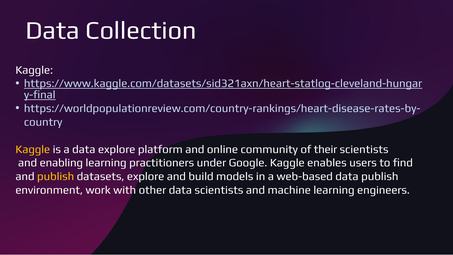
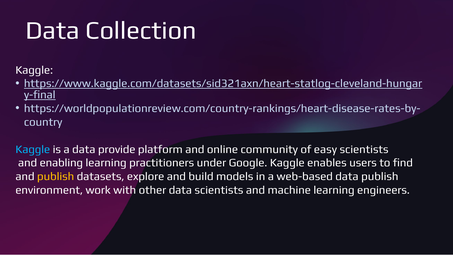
Kaggle at (33, 149) colour: yellow -> light blue
data explore: explore -> provide
their: their -> easy
